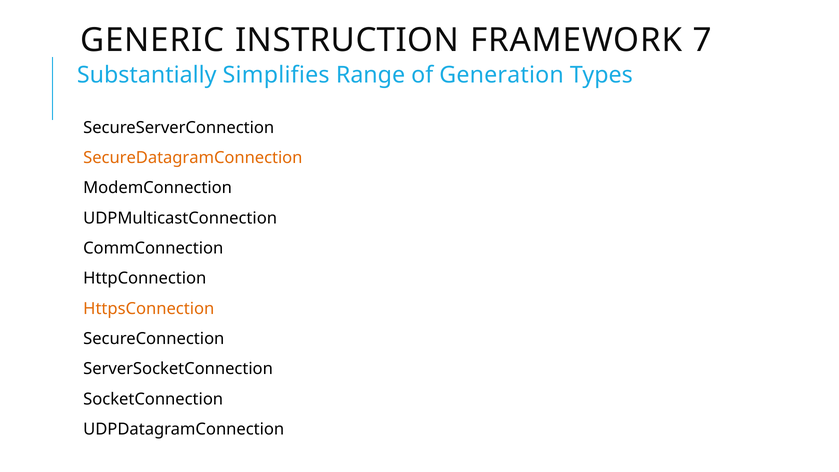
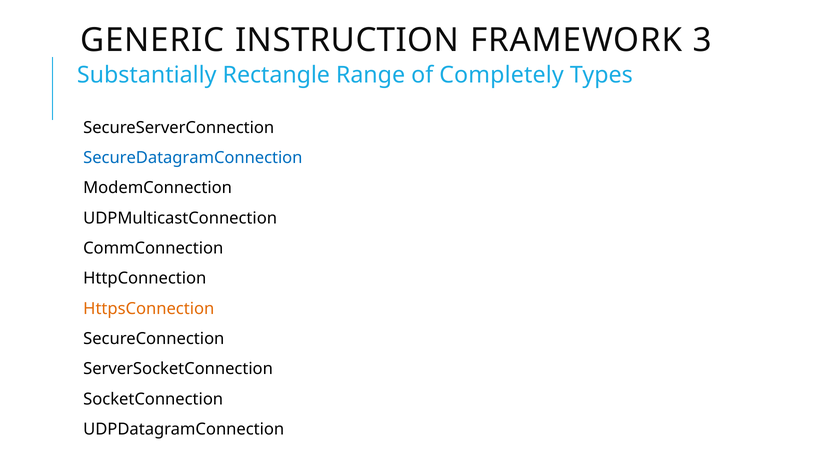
7: 7 -> 3
Simplifies: Simplifies -> Rectangle
Generation: Generation -> Completely
SecureDatagramConnection colour: orange -> blue
